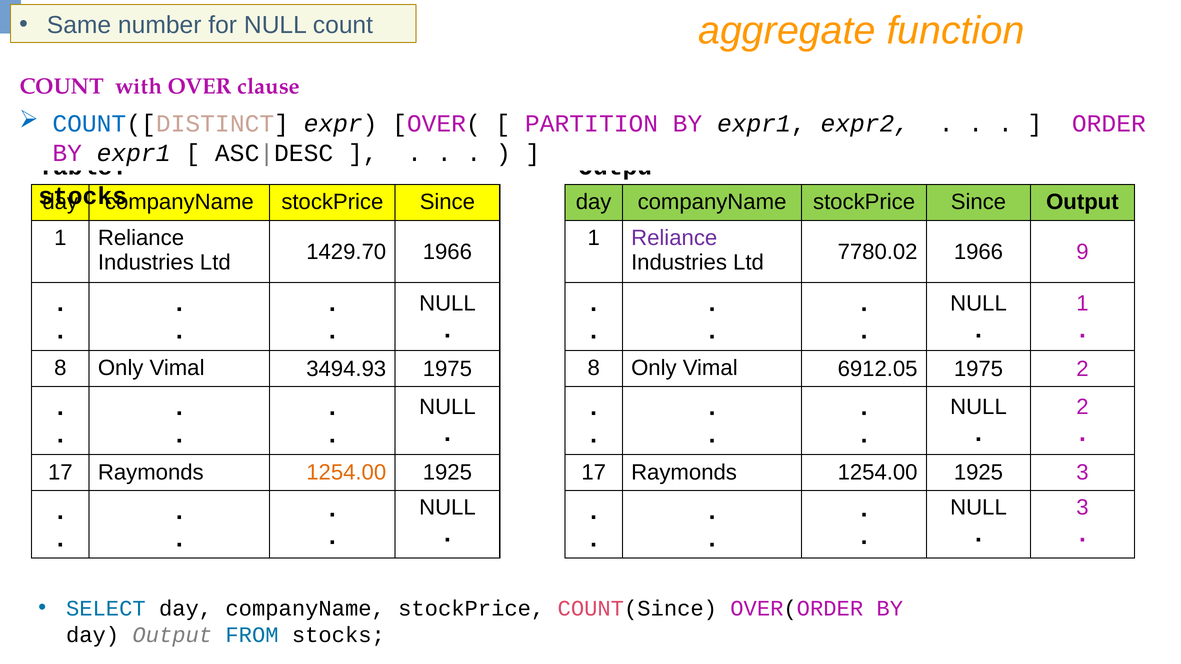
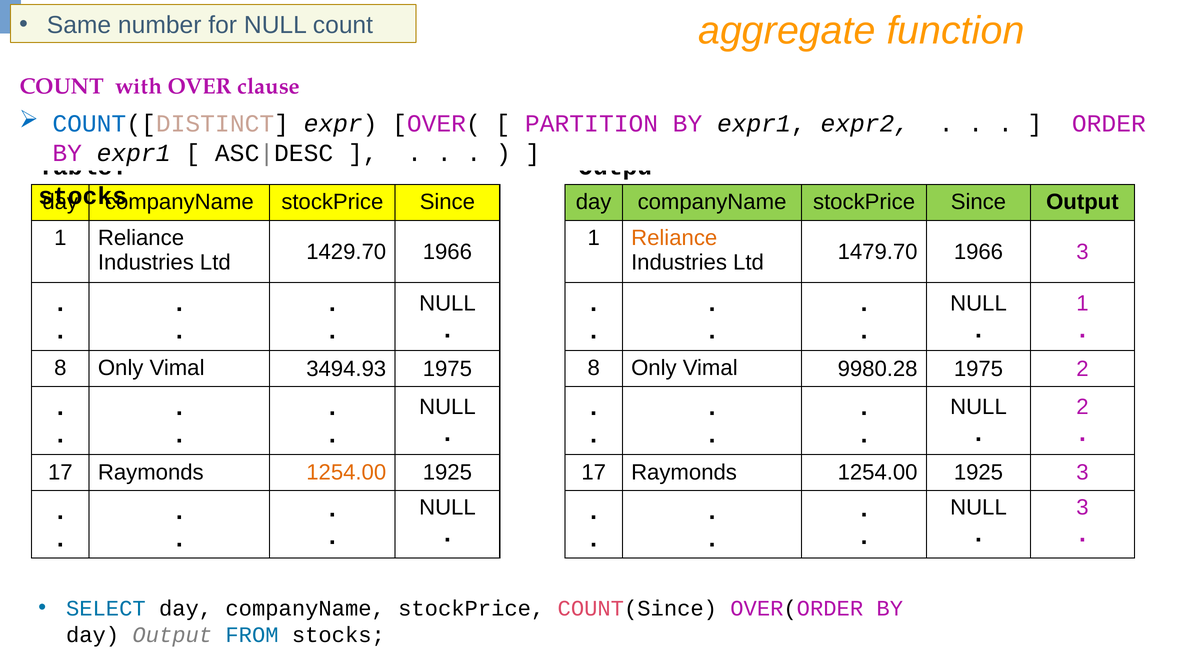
Reliance at (674, 238) colour: purple -> orange
7780.02: 7780.02 -> 1479.70
1966 9: 9 -> 3
6912.05: 6912.05 -> 9980.28
